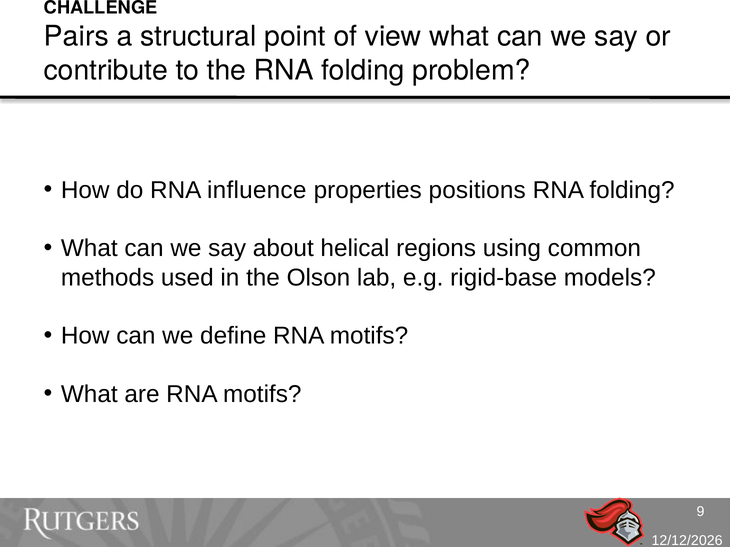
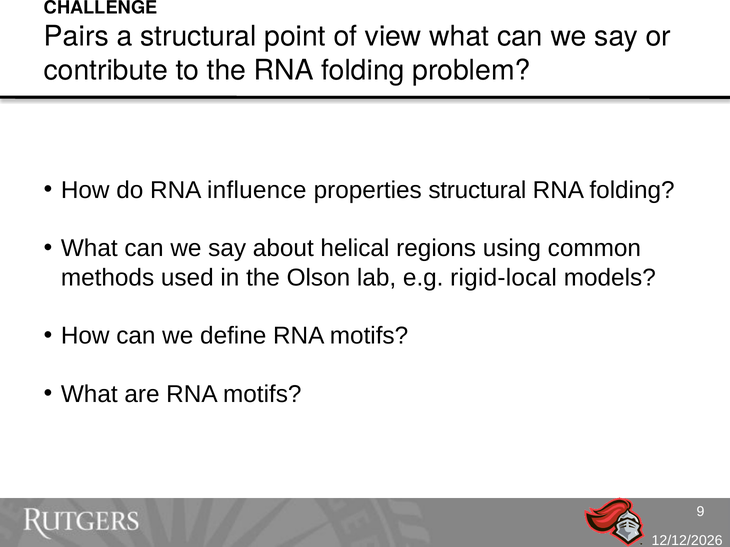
properties positions: positions -> structural
rigid-base: rigid-base -> rigid-local
